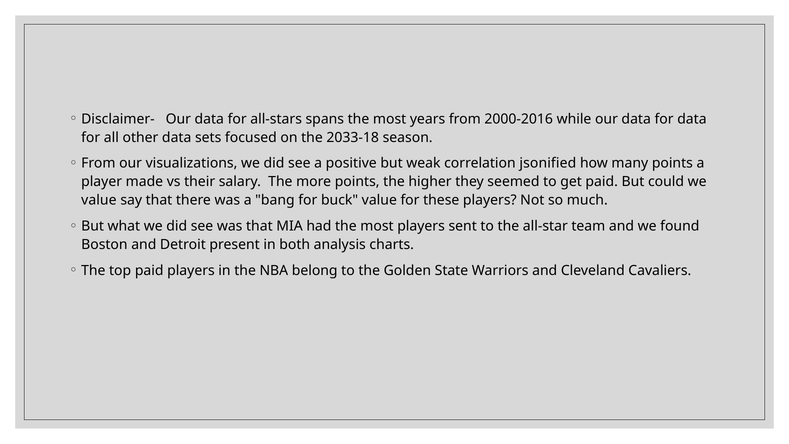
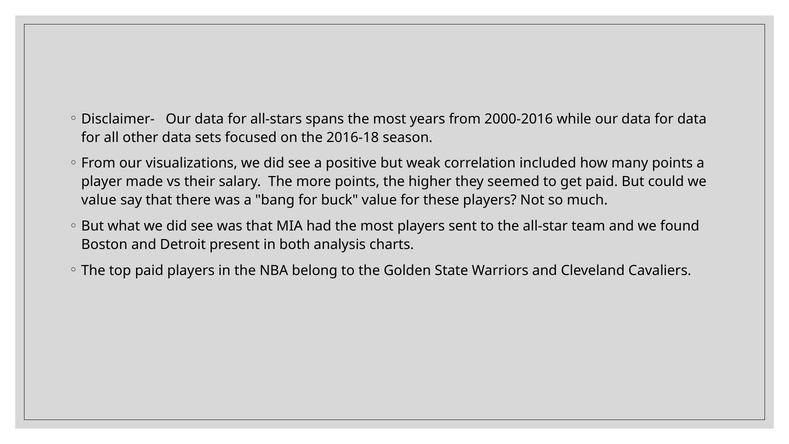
2033-18: 2033-18 -> 2016-18
jsonified: jsonified -> included
